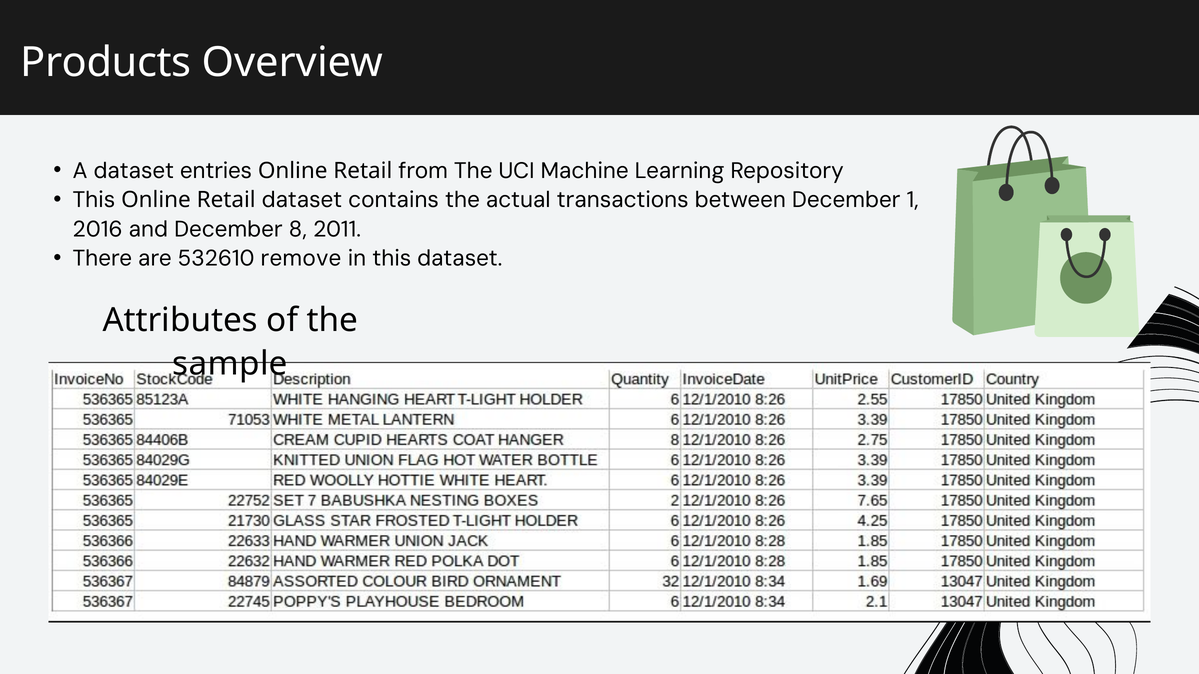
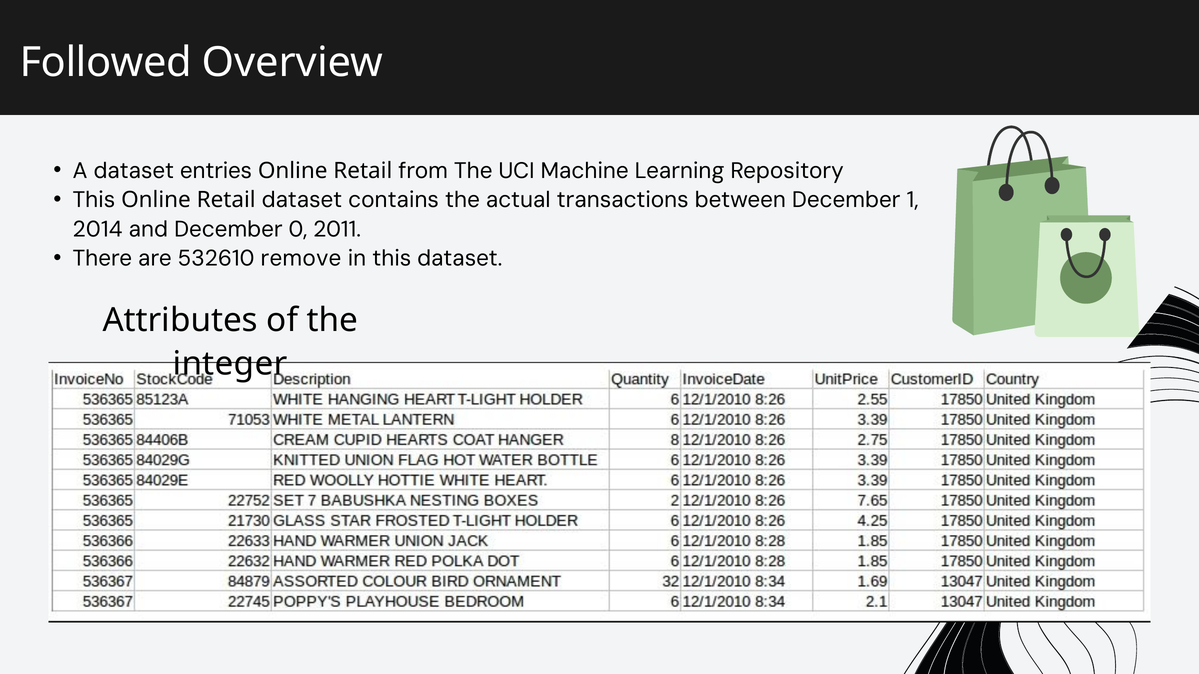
Products: Products -> Followed
2016: 2016 -> 2014
8: 8 -> 0
sample: sample -> integer
